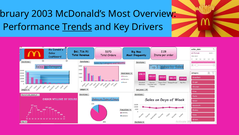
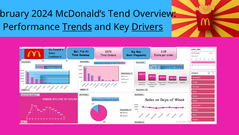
2003: 2003 -> 2024
Most: Most -> Tend
Drivers underline: none -> present
